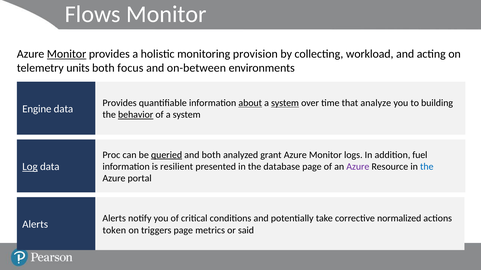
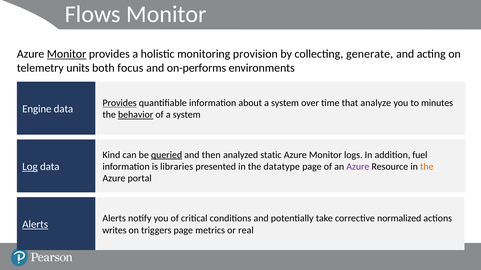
workload: workload -> generate
on-between: on-between -> on-performs
Provides at (120, 103) underline: none -> present
about underline: present -> none
system at (285, 103) underline: present -> none
building: building -> minutes
Proc: Proc -> Kind
and both: both -> then
grant: grant -> static
resilient: resilient -> libraries
database: database -> datatype
the at (427, 167) colour: blue -> orange
Alerts at (35, 225) underline: none -> present
token: token -> writes
said: said -> real
